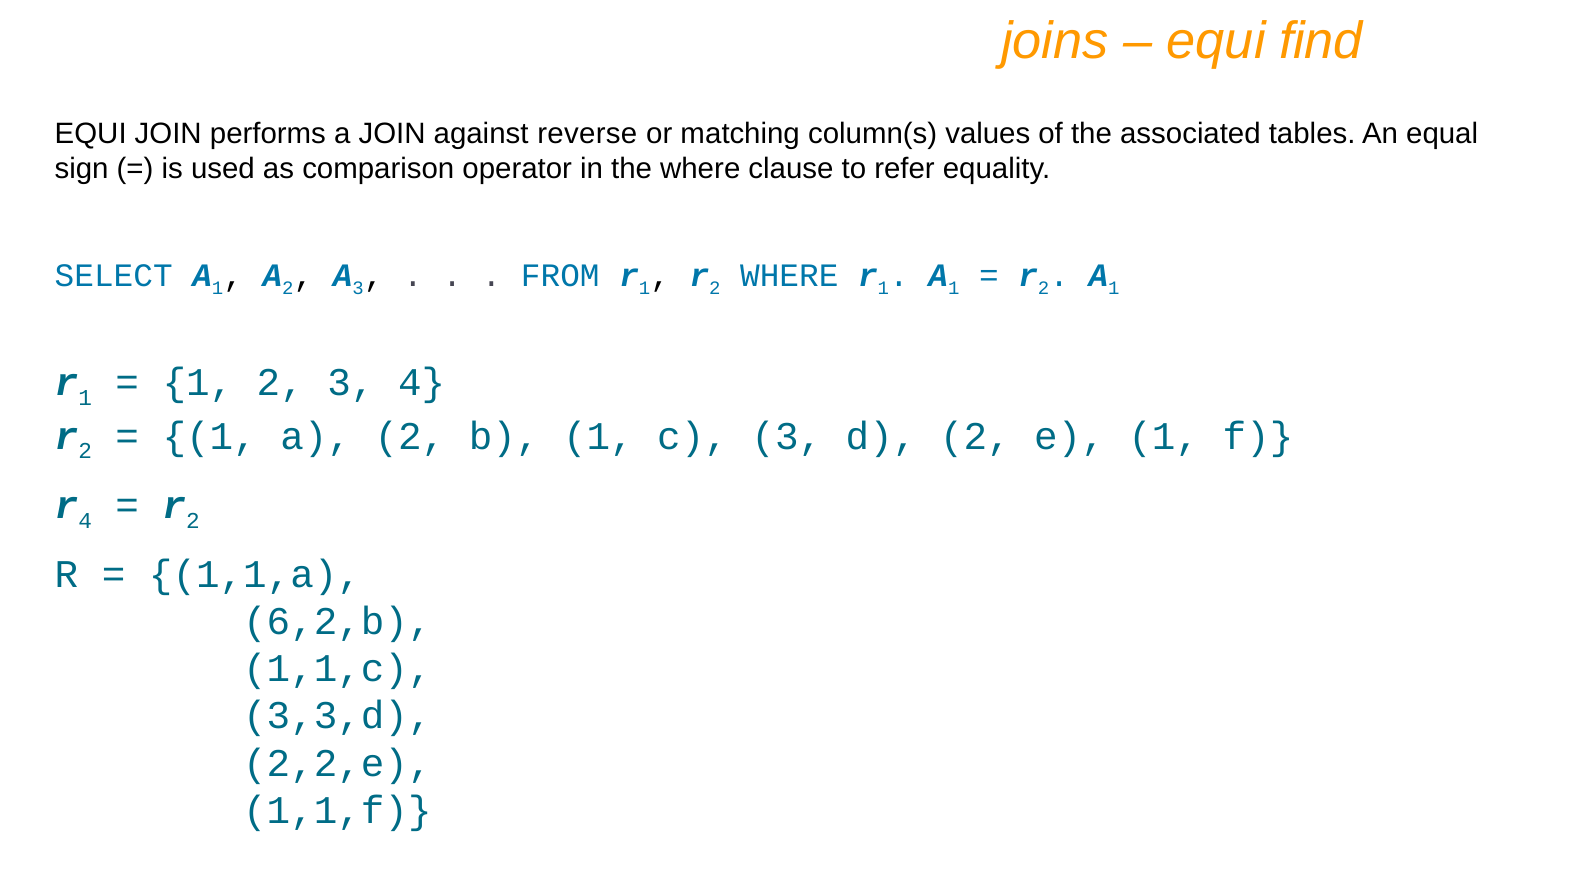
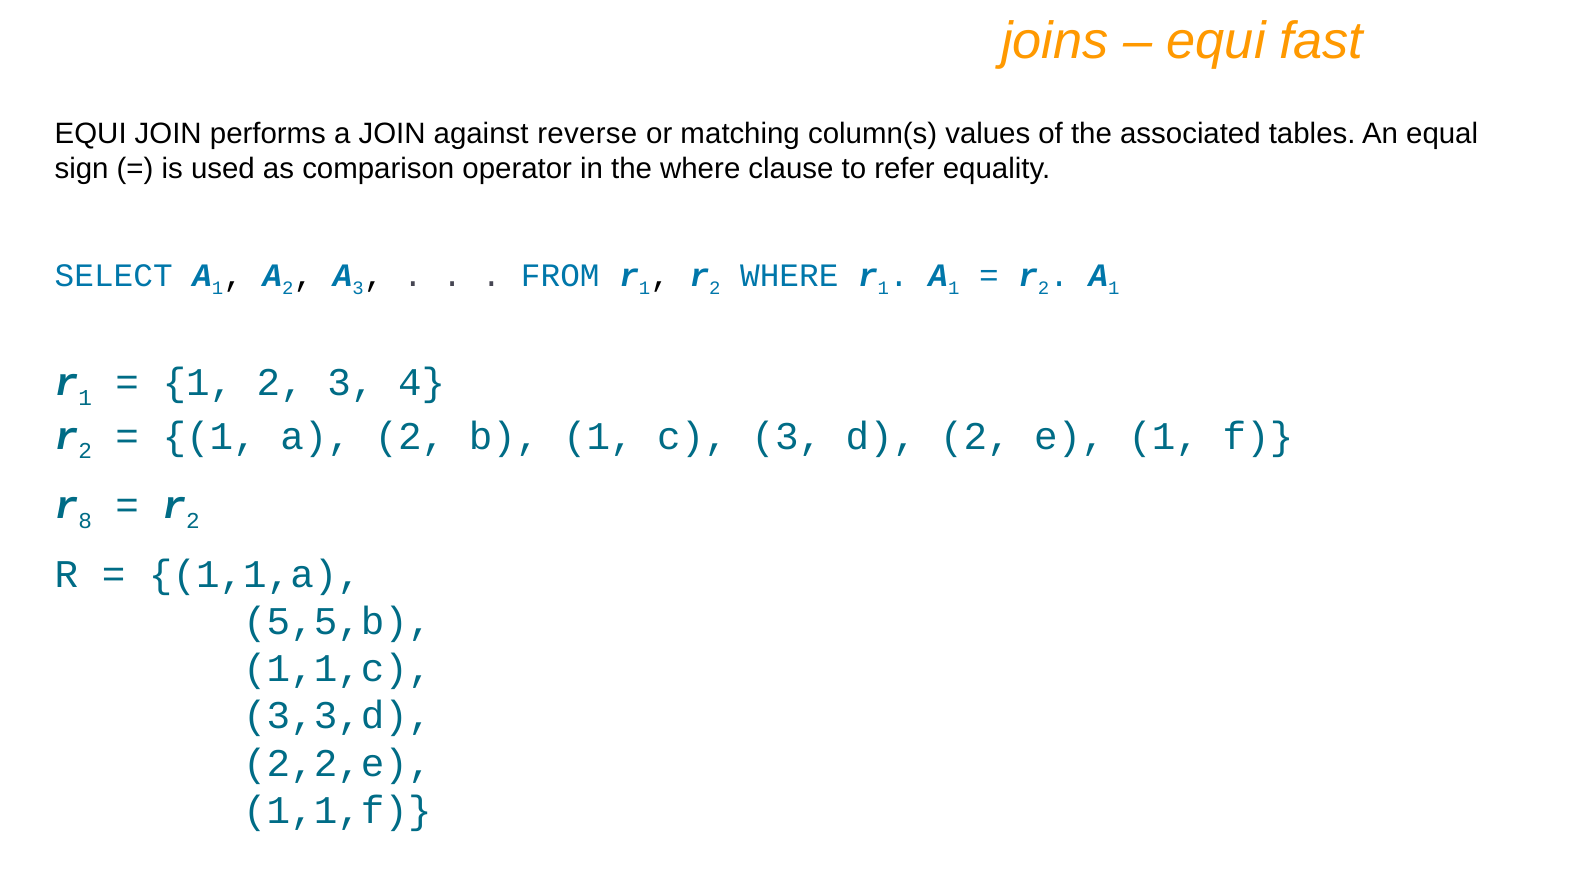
find: find -> fast
r 4: 4 -> 8
6,2,b: 6,2,b -> 5,5,b
